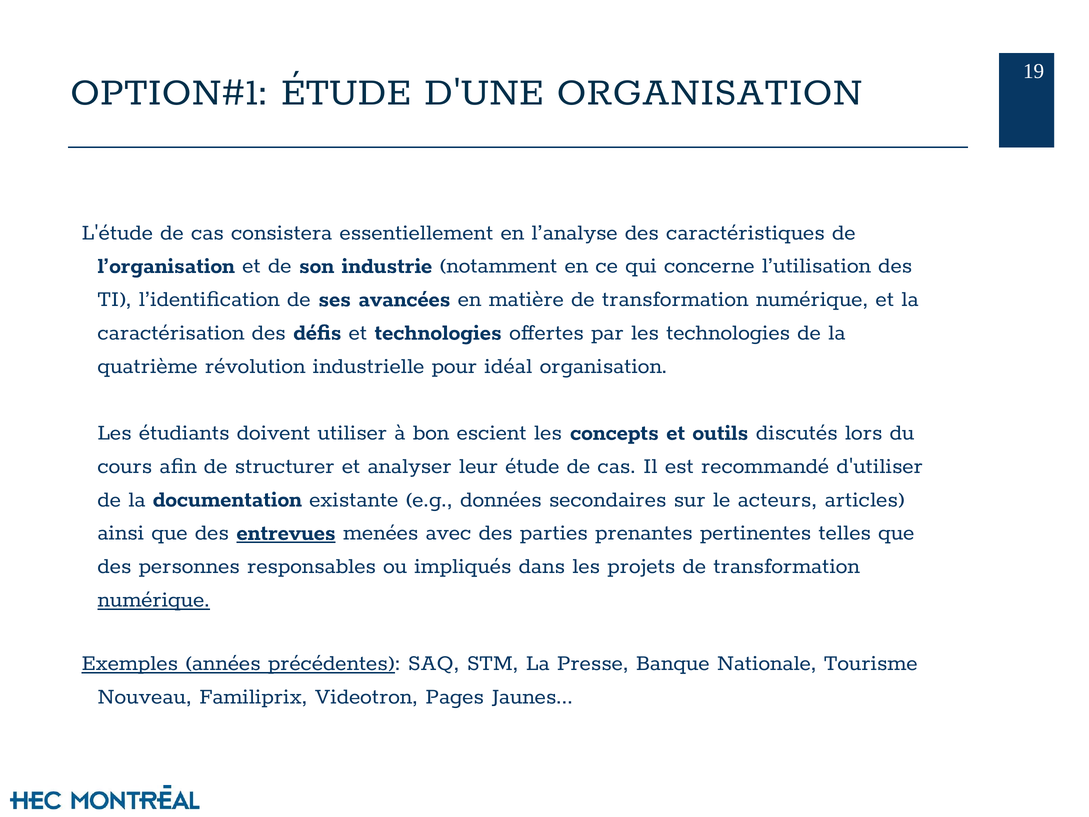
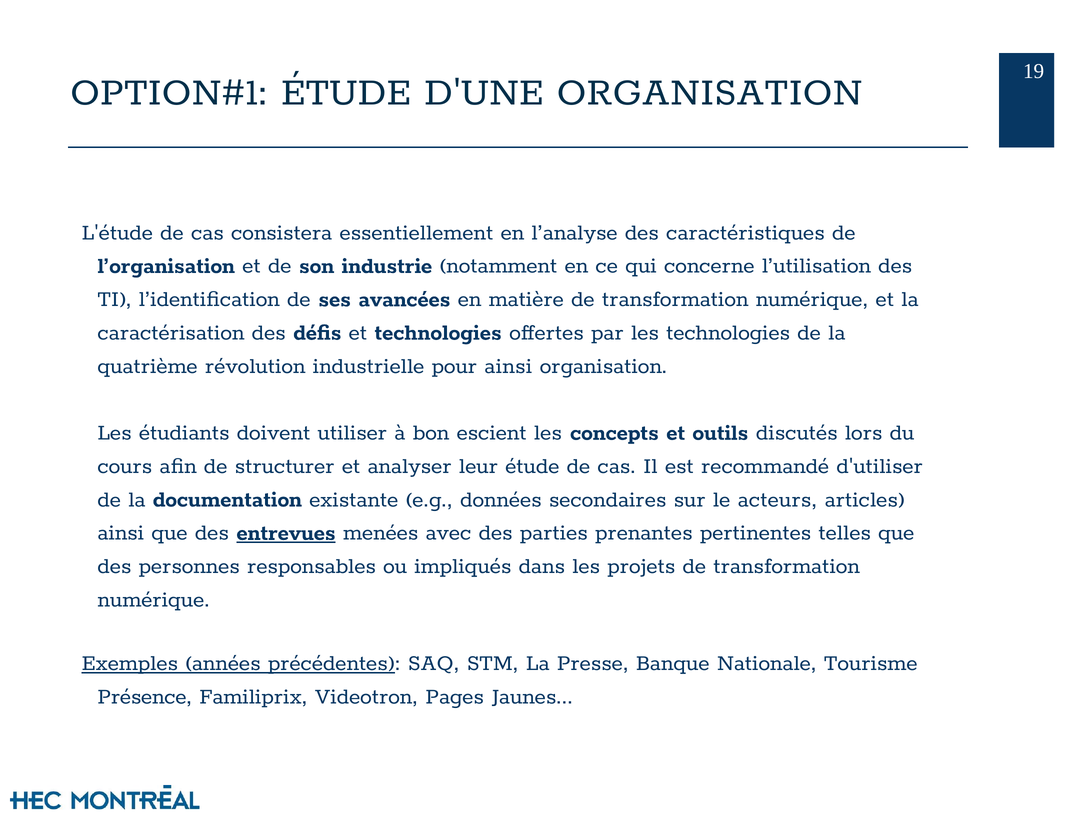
pour idéal: idéal -> ainsi
numérique at (154, 598) underline: present -> none
Nouveau: Nouveau -> Présence
